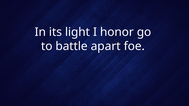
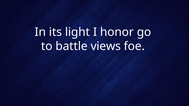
apart: apart -> views
